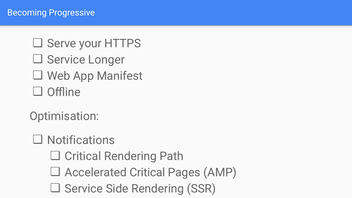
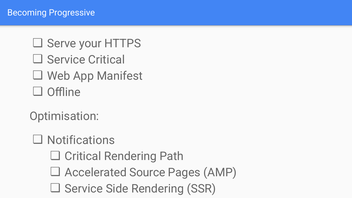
Service Longer: Longer -> Critical
Accelerated Critical: Critical -> Source
